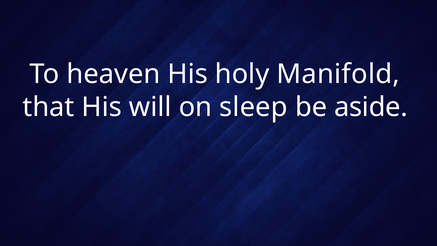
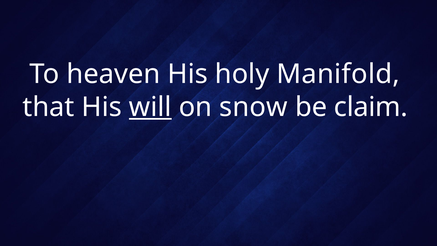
will underline: none -> present
sleep: sleep -> snow
aside: aside -> claim
